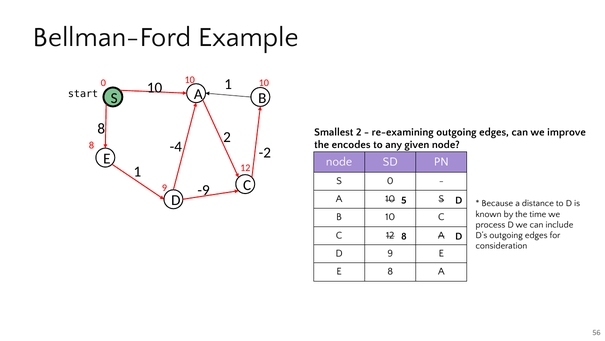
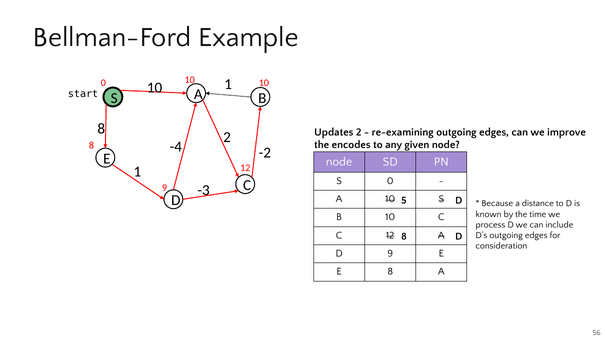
Smallest: Smallest -> Updates
-9: -9 -> -3
